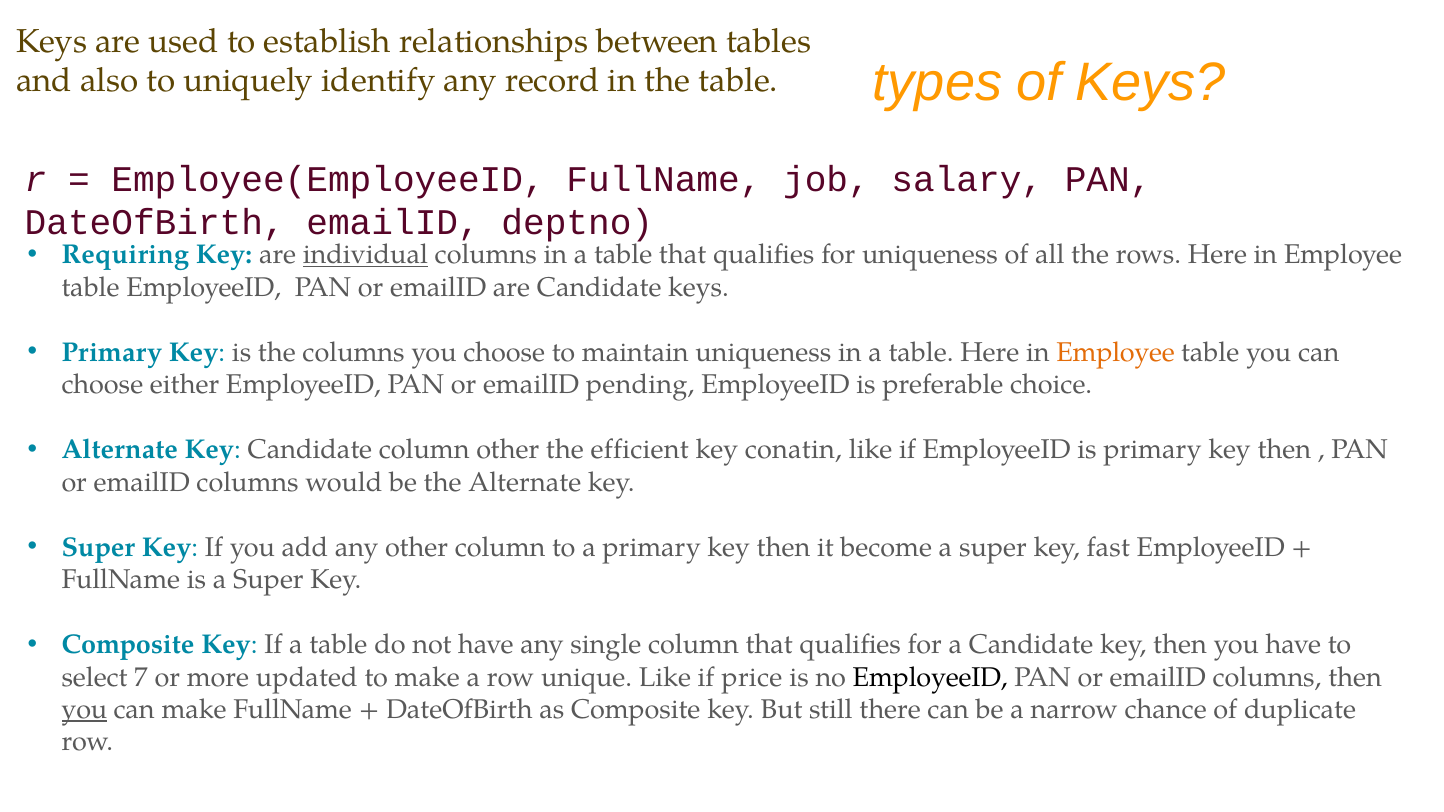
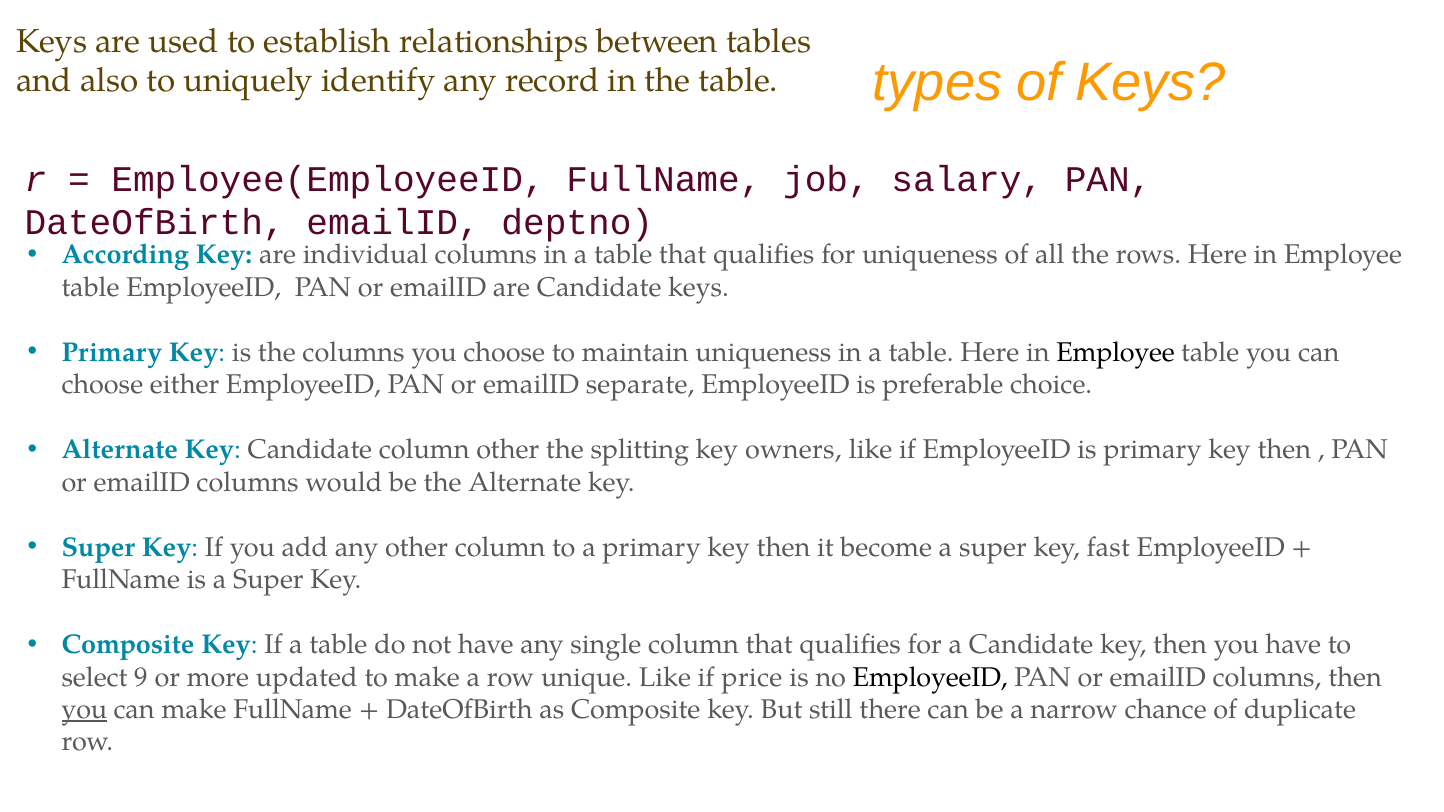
Requiring: Requiring -> According
individual underline: present -> none
Employee at (1116, 352) colour: orange -> black
pending: pending -> separate
efficient: efficient -> splitting
conatin: conatin -> owners
7: 7 -> 9
